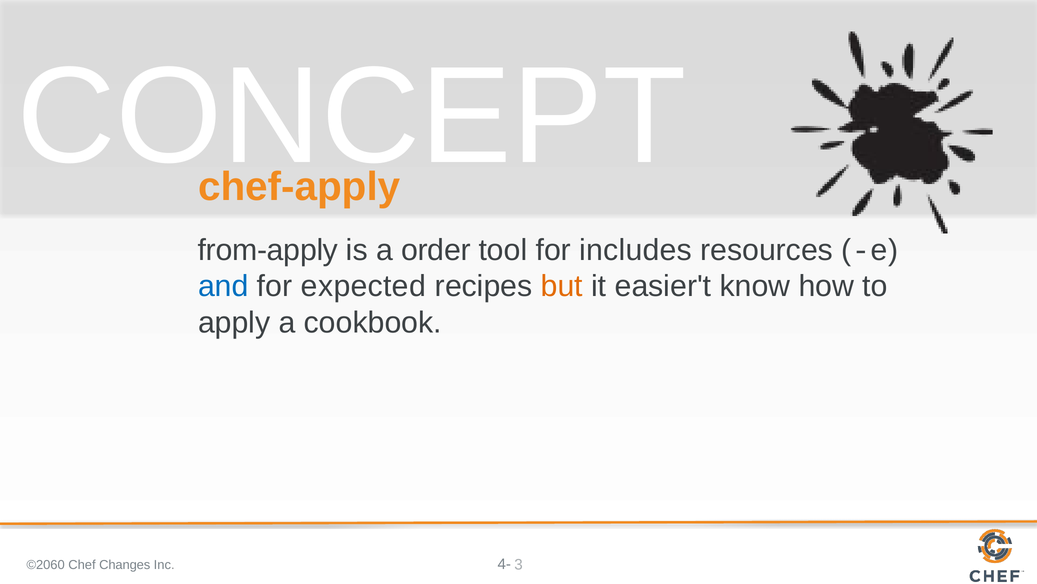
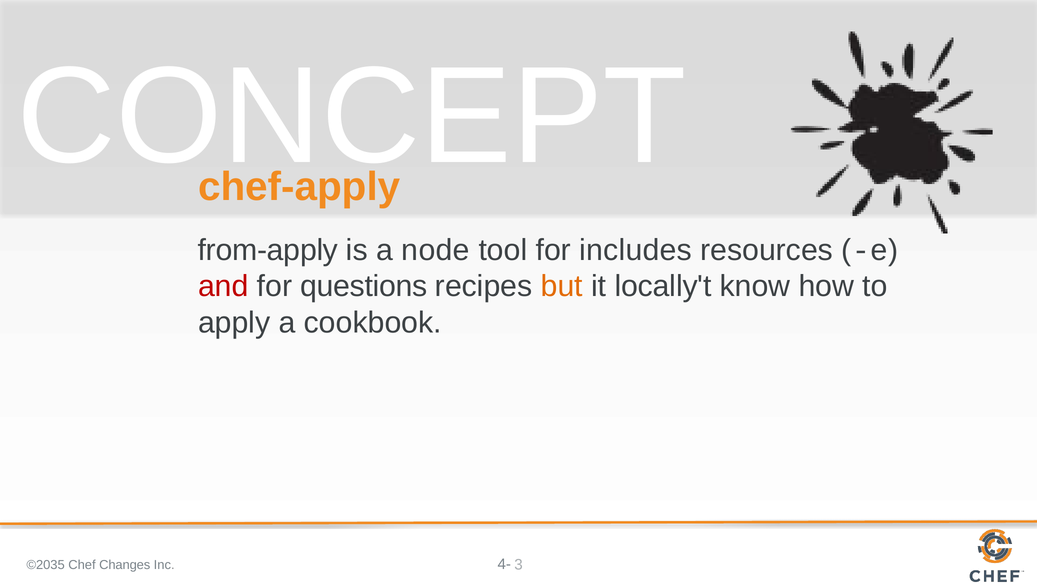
order: order -> node
and colour: blue -> red
expected: expected -> questions
easier't: easier't -> locally't
©2060: ©2060 -> ©2035
